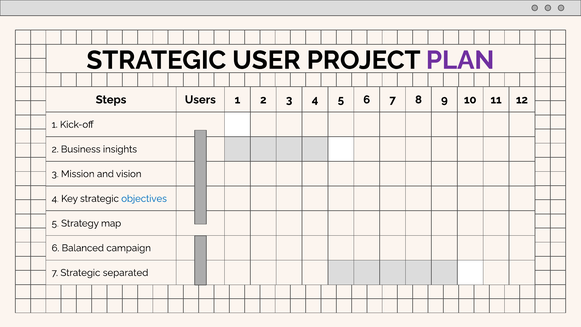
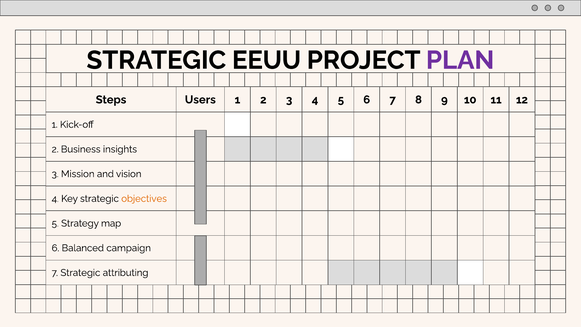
USER: USER -> EEUU
objectives colour: blue -> orange
separated: separated -> attributing
